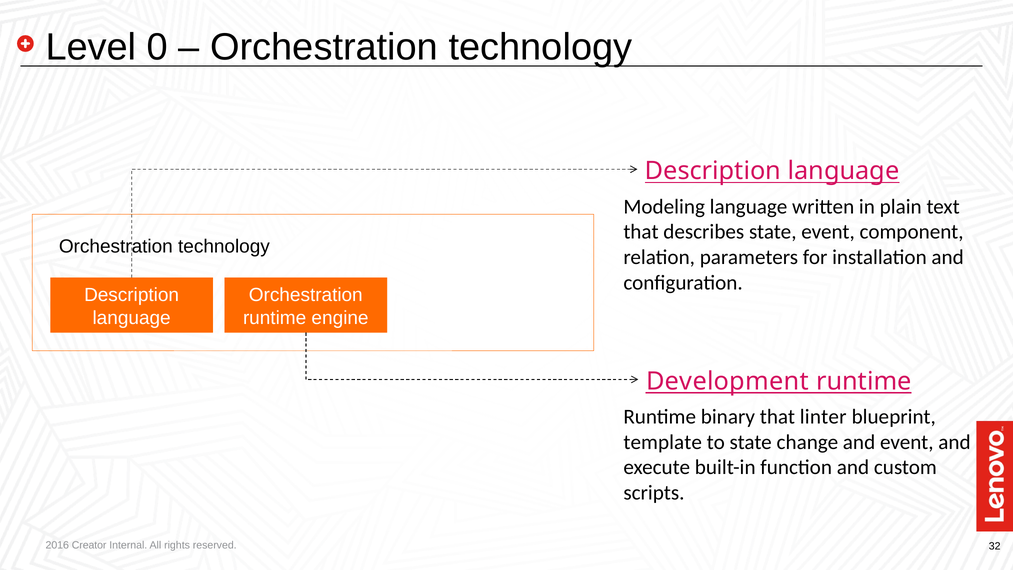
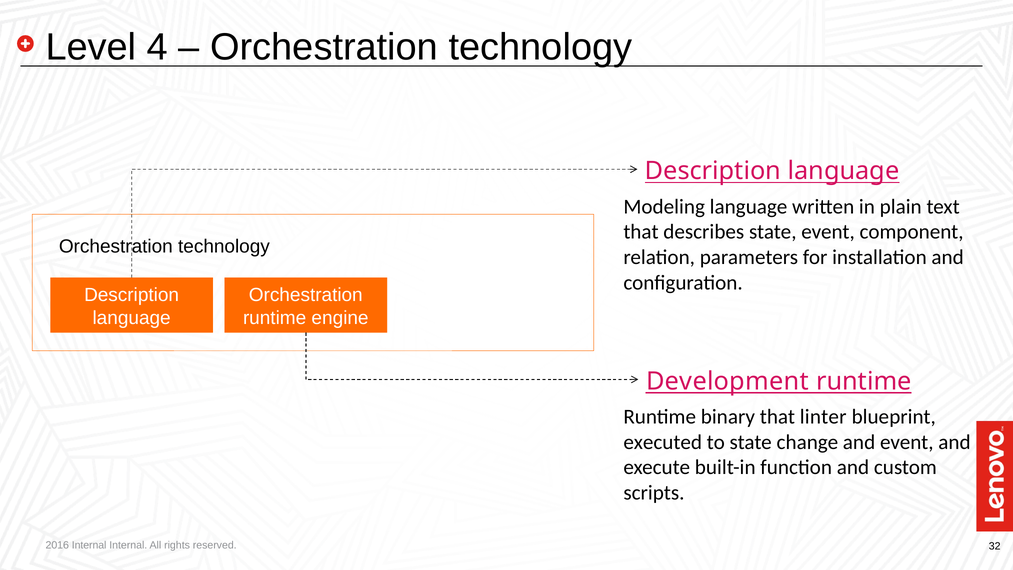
0: 0 -> 4
template: template -> executed
2016 Creator: Creator -> Internal
